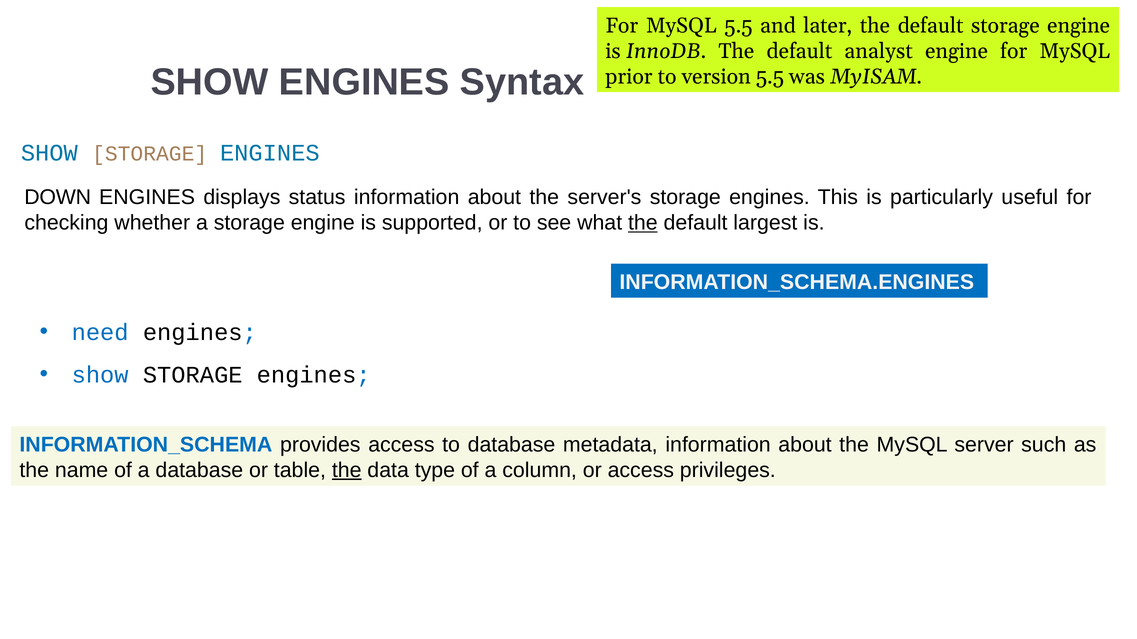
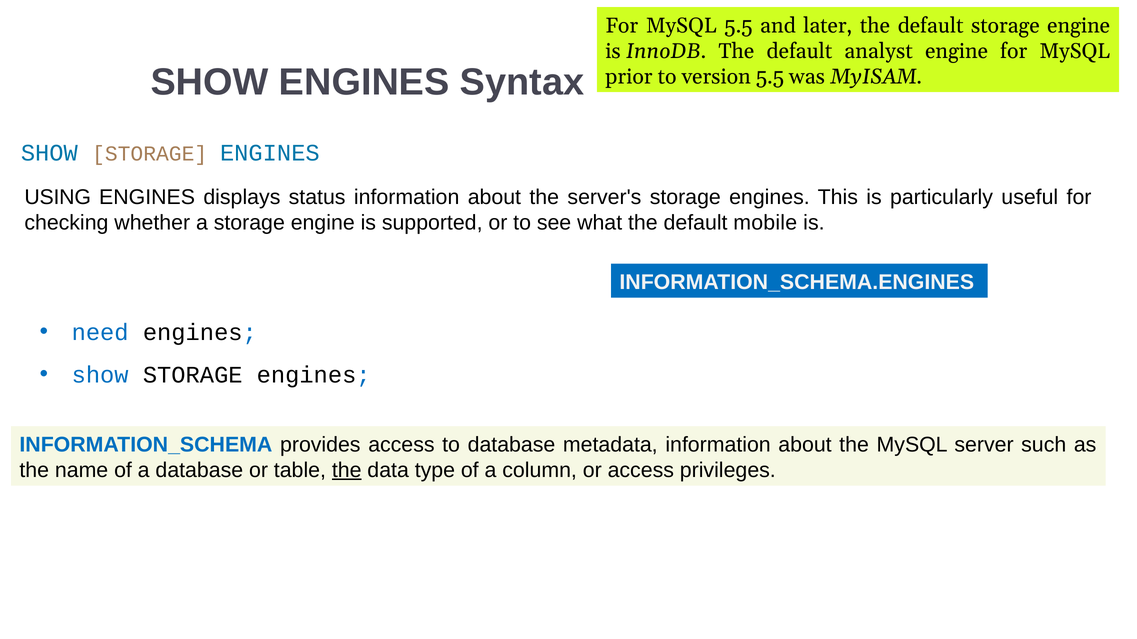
DOWN: DOWN -> USING
the at (643, 223) underline: present -> none
largest: largest -> mobile
